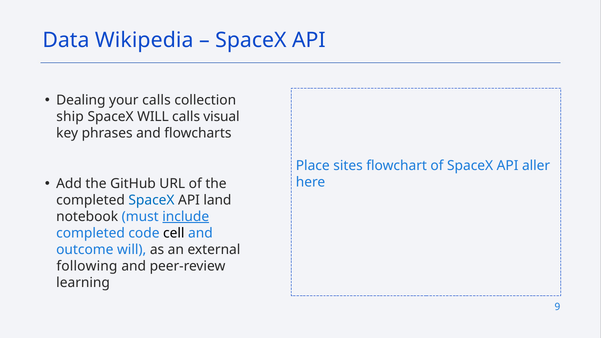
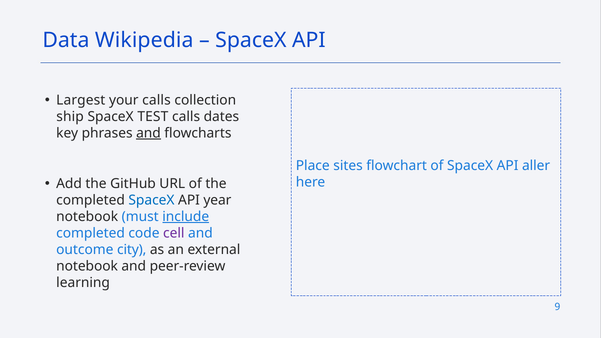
Dealing: Dealing -> Largest
SpaceX WILL: WILL -> TEST
visual: visual -> dates
and at (148, 133) underline: none -> present
land: land -> year
cell colour: black -> purple
outcome will: will -> city
following at (87, 266): following -> notebook
